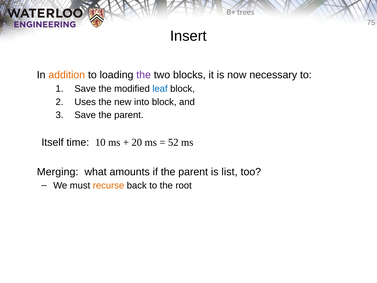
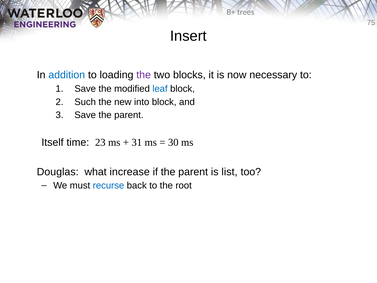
addition colour: orange -> blue
Uses: Uses -> Such
10: 10 -> 23
20: 20 -> 31
52: 52 -> 30
Merging: Merging -> Douglas
amounts: amounts -> increase
recurse colour: orange -> blue
